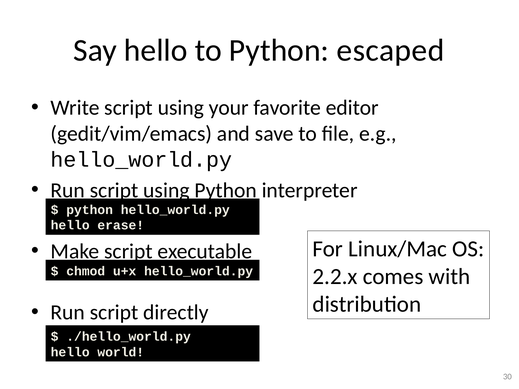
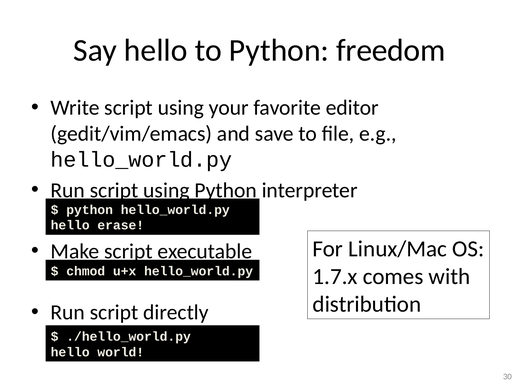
escaped: escaped -> freedom
2.2.x: 2.2.x -> 1.7.x
